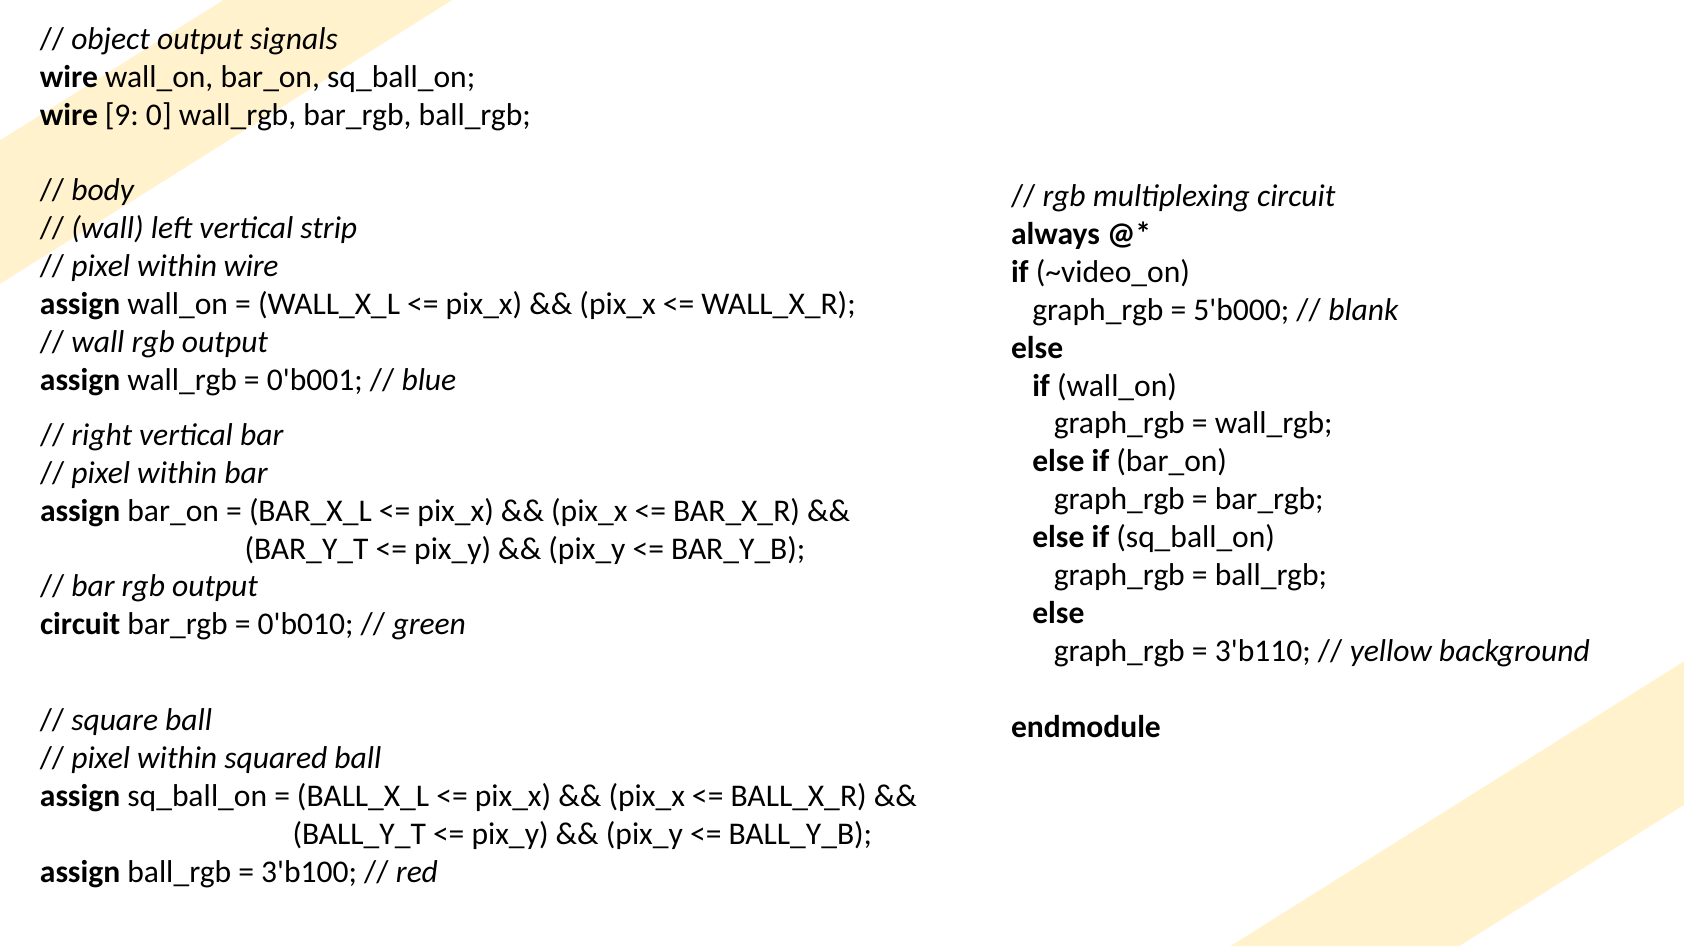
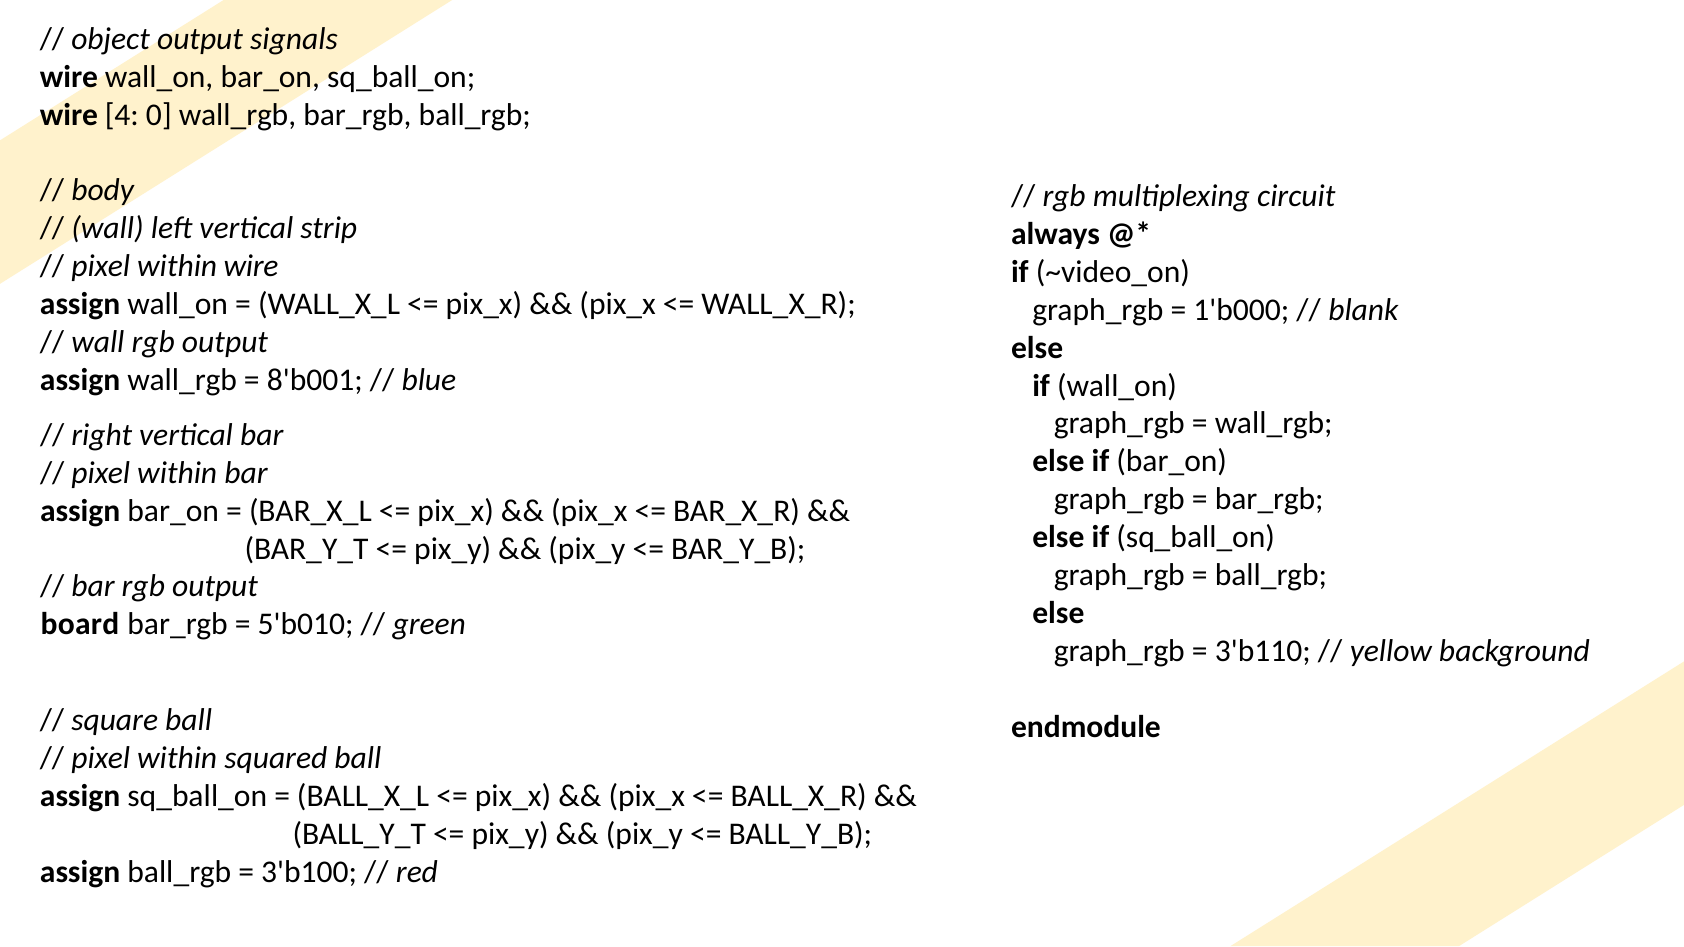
9: 9 -> 4
5'b000: 5'b000 -> 1'b000
0'b001: 0'b001 -> 8'b001
circuit at (80, 625): circuit -> board
0'b010: 0'b010 -> 5'b010
